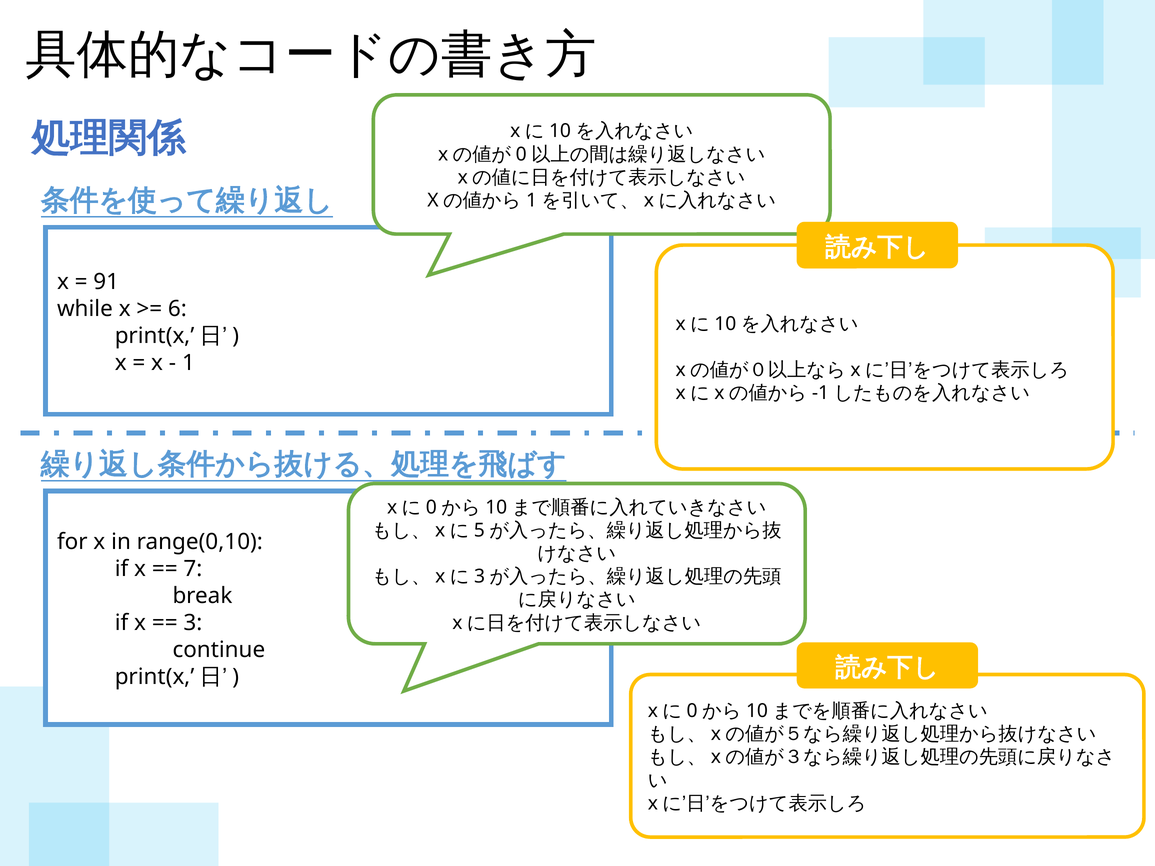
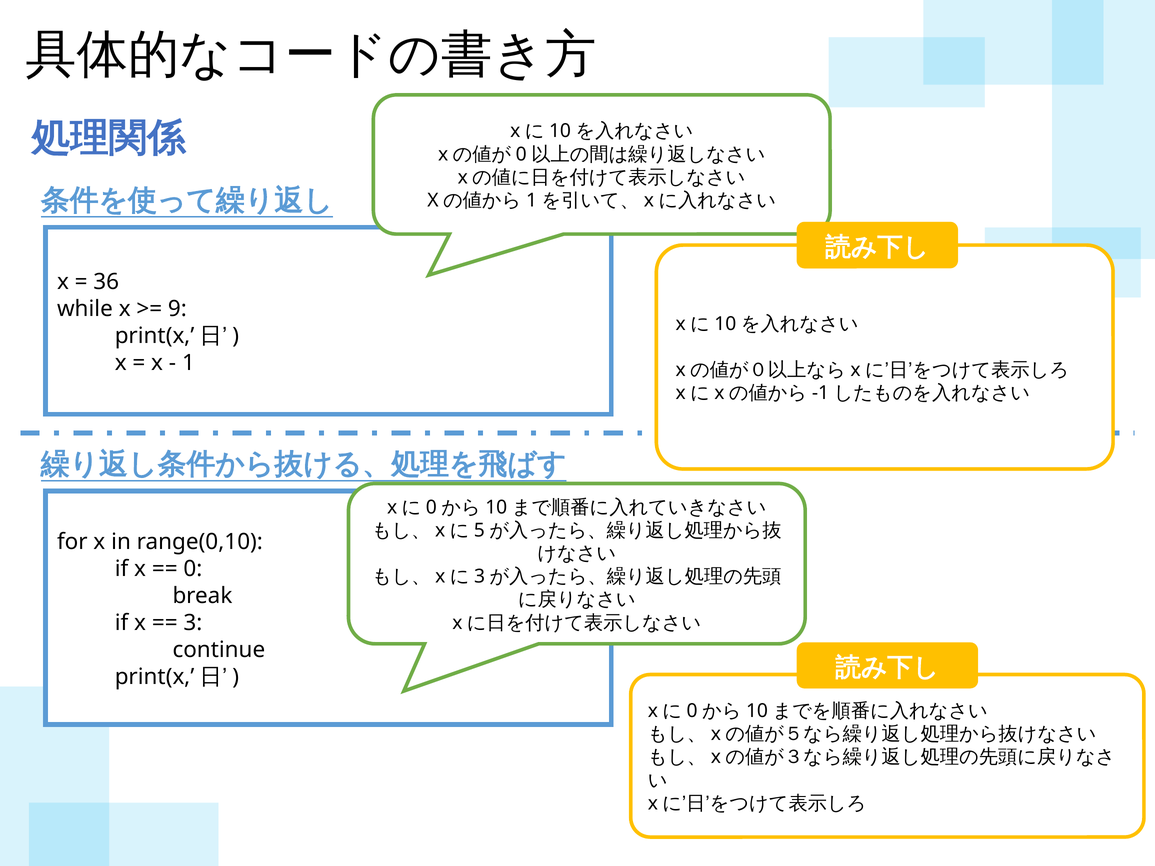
91: 91 -> 36
6: 6 -> 9
7: 7 -> 0
